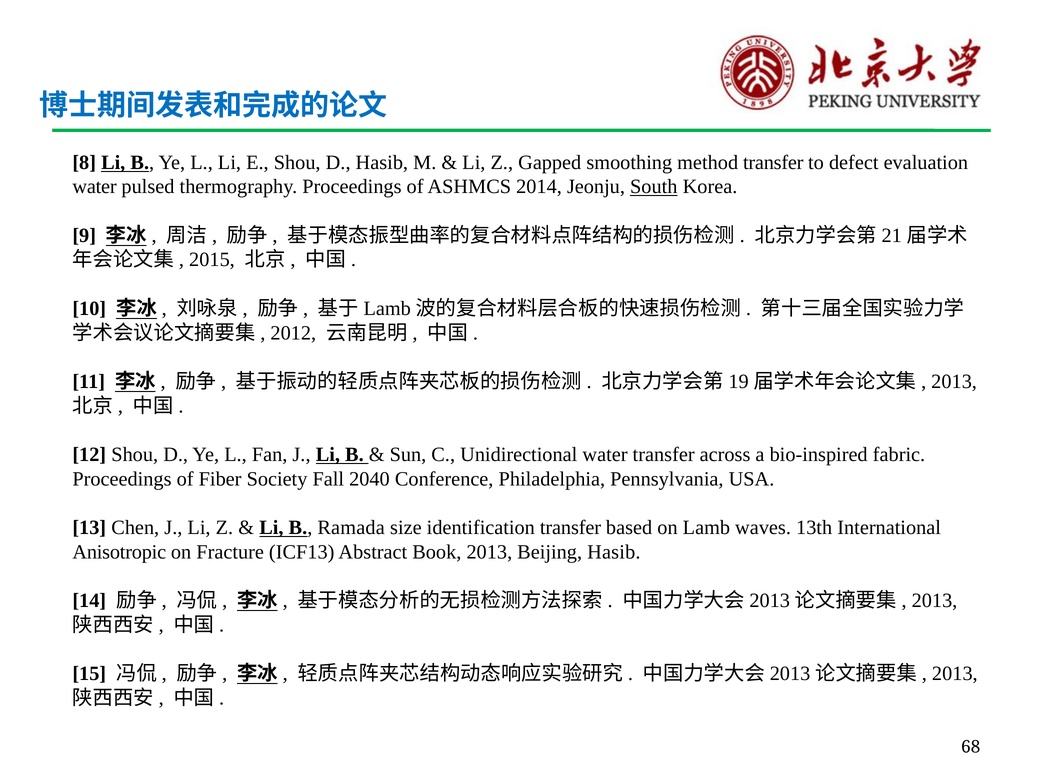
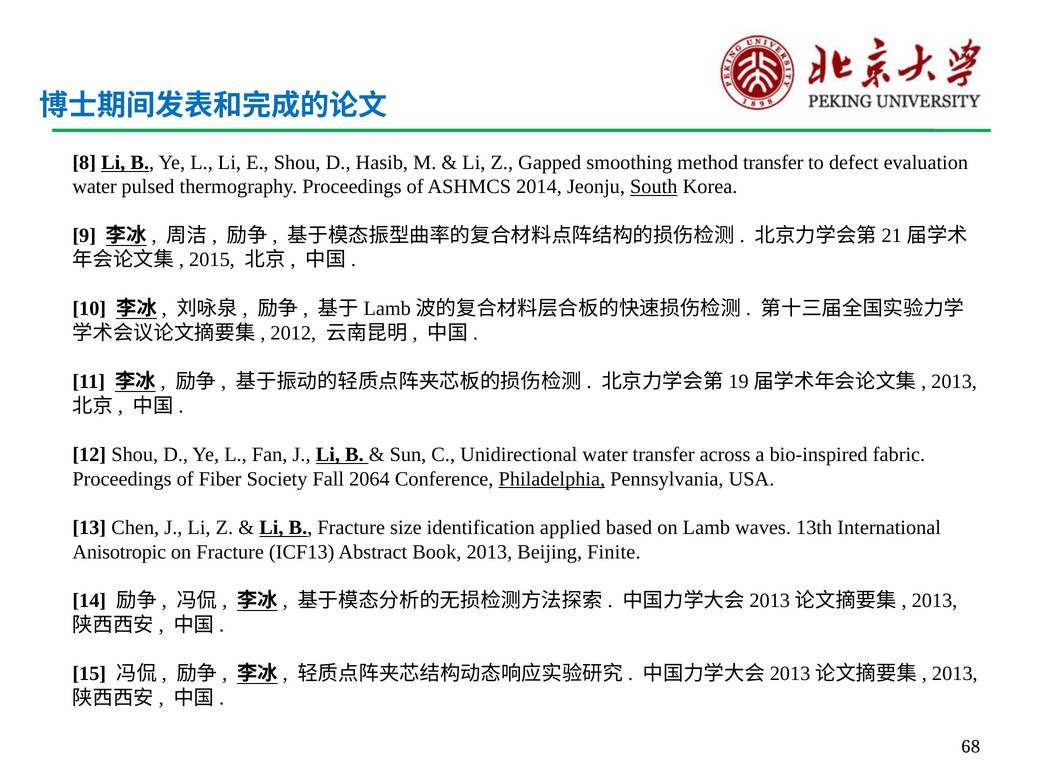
2040: 2040 -> 2064
Philadelphia underline: none -> present
B Ramada: Ramada -> Fracture
identification transfer: transfer -> applied
Beijing Hasib: Hasib -> Finite
